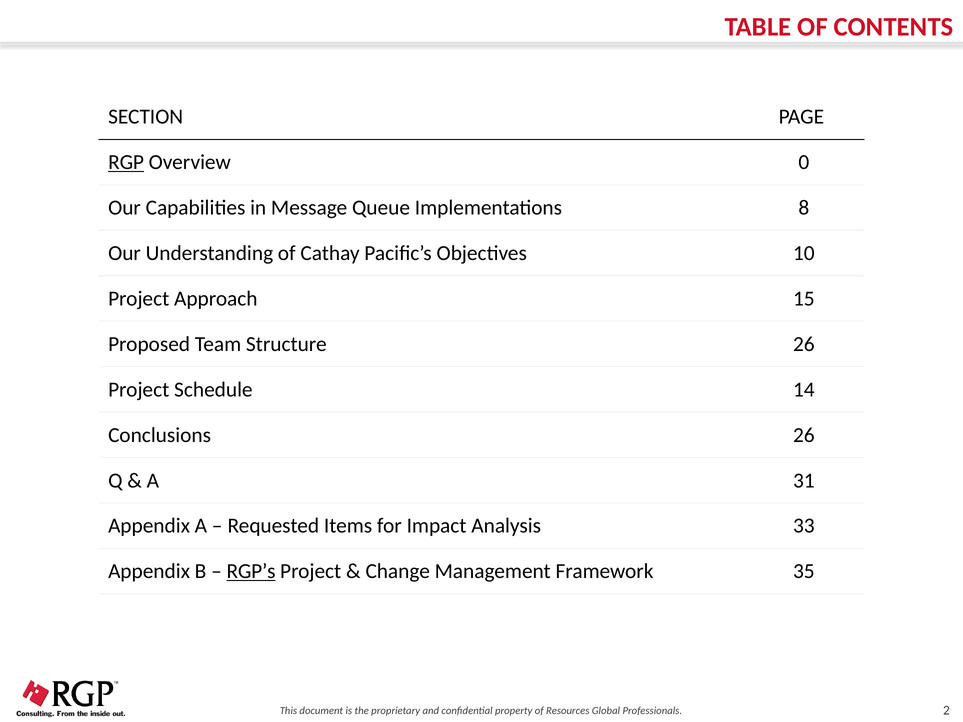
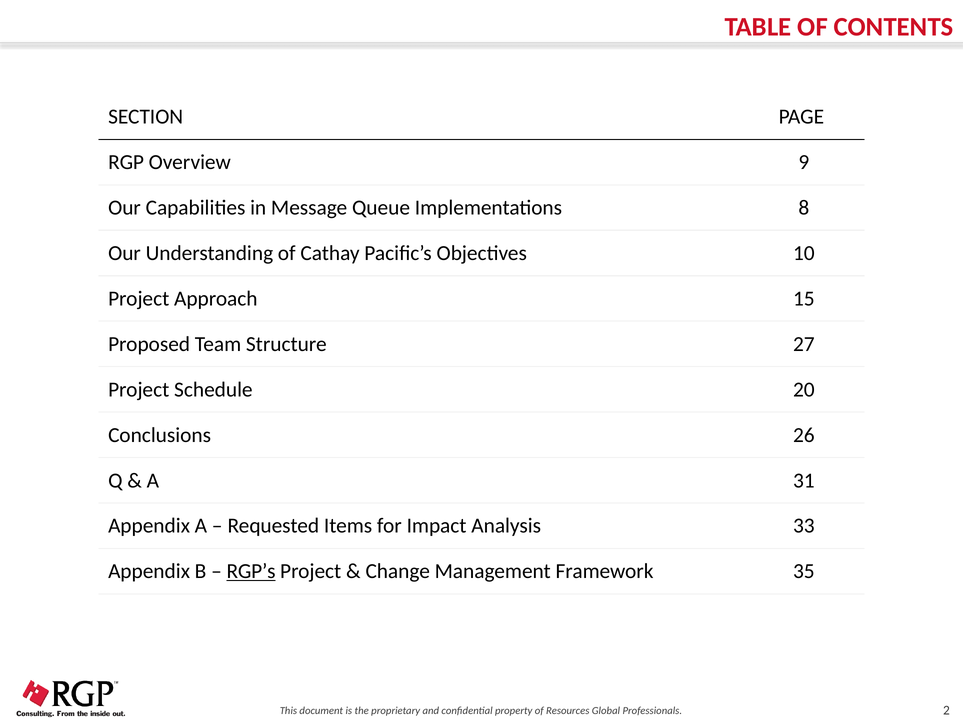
RGP underline: present -> none
0: 0 -> 9
Structure 26: 26 -> 27
14: 14 -> 20
